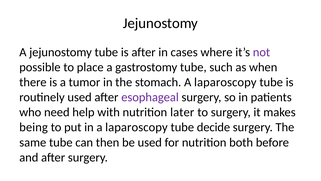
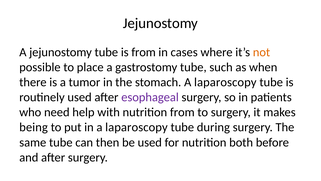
is after: after -> from
not colour: purple -> orange
nutrition later: later -> from
decide: decide -> during
